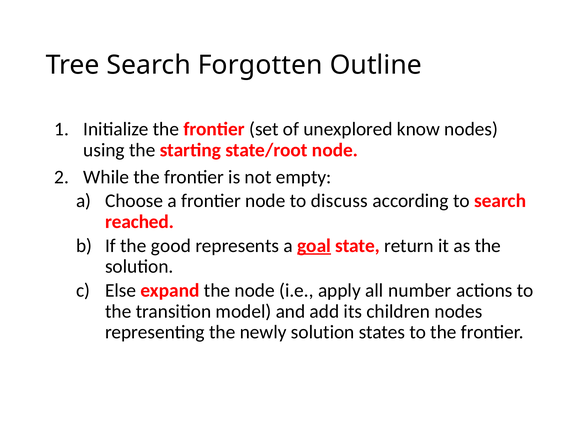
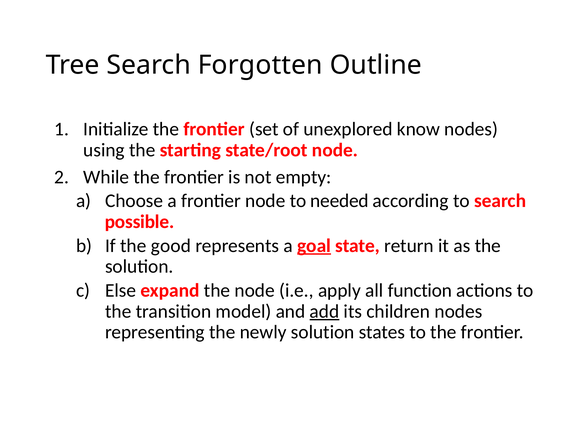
discuss: discuss -> needed
reached: reached -> possible
number: number -> function
add underline: none -> present
